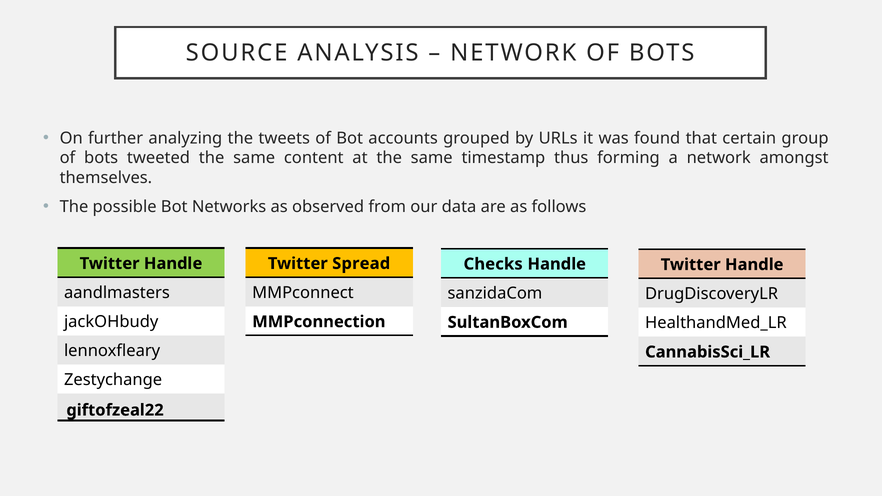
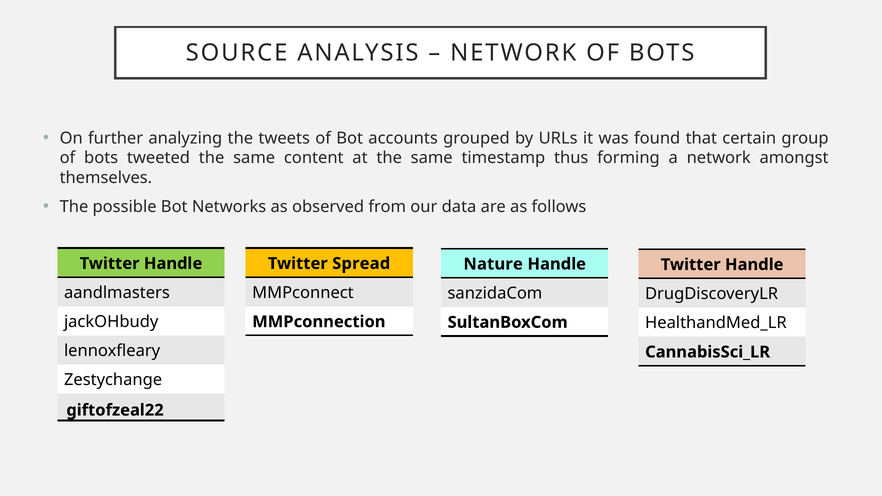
Checks: Checks -> Nature
